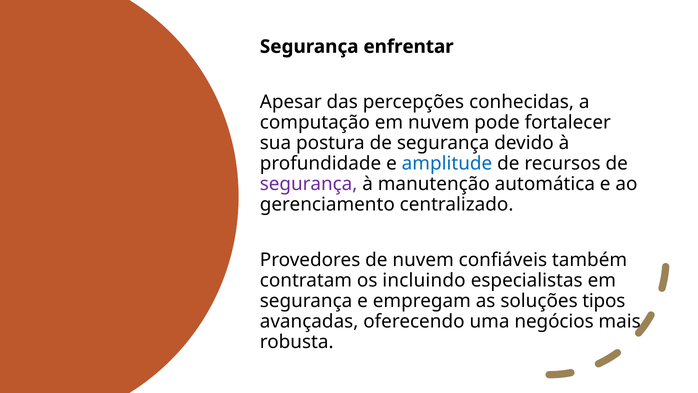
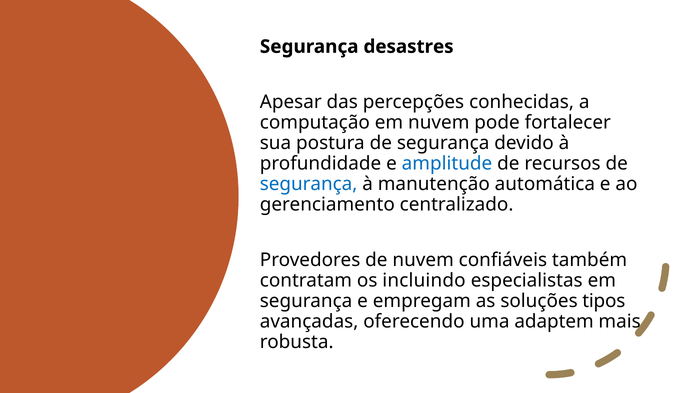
enfrentar: enfrentar -> desastres
segurança at (309, 184) colour: purple -> blue
negócios: negócios -> adaptem
